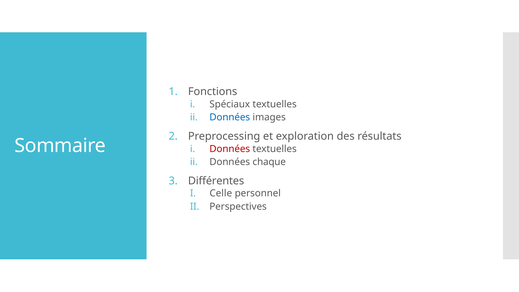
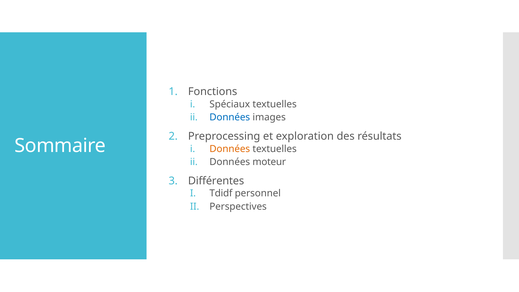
Données at (230, 149) colour: red -> orange
chaque: chaque -> moteur
Celle: Celle -> Tdidf
